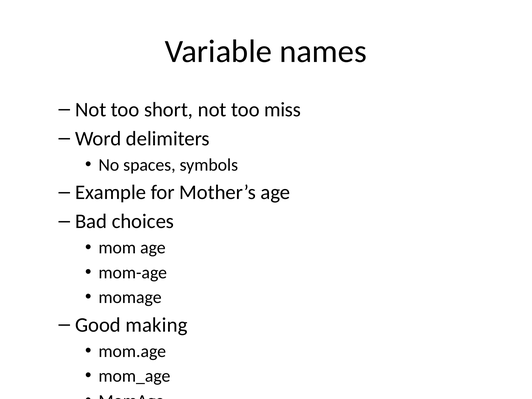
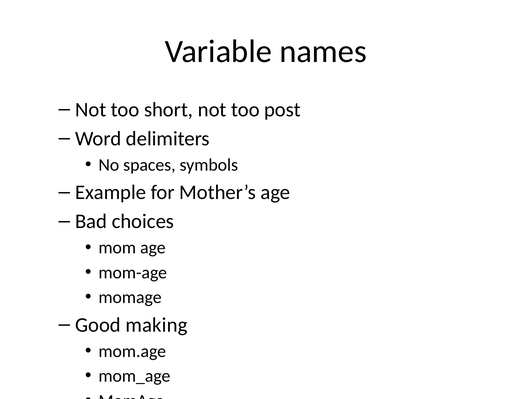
miss: miss -> post
